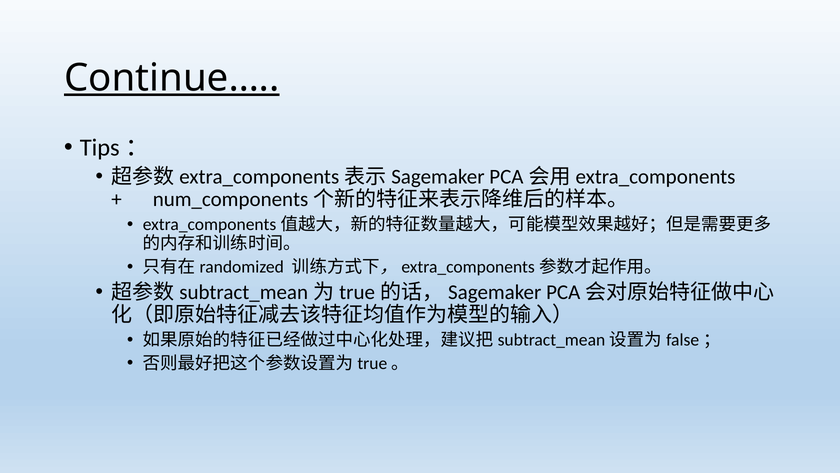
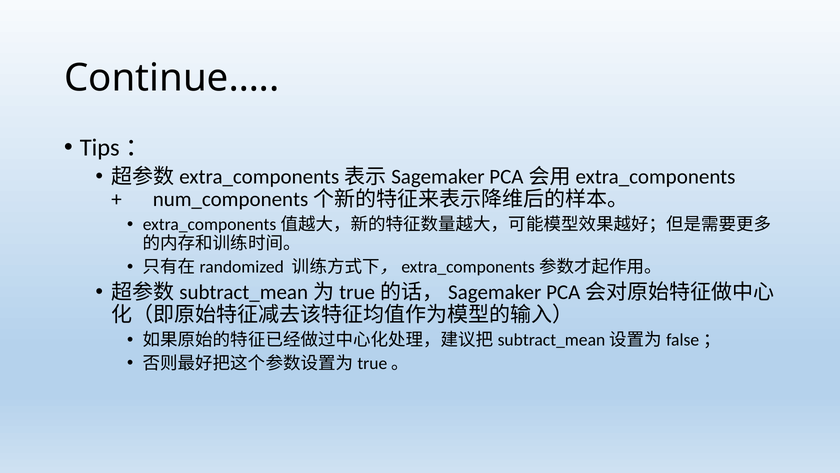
Continue… underline: present -> none
